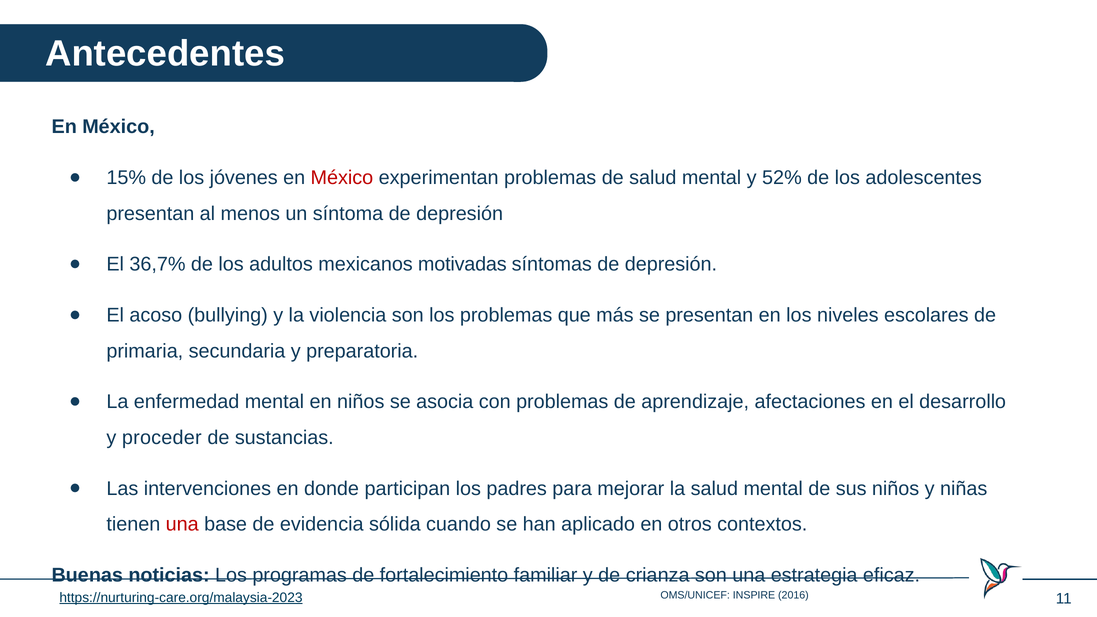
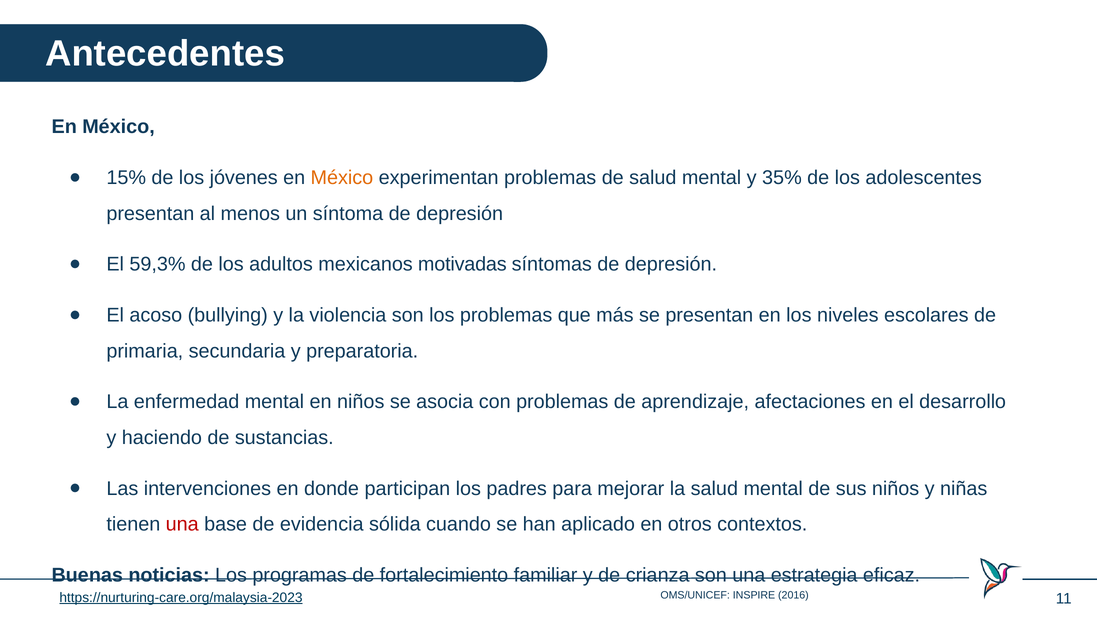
México at (342, 178) colour: red -> orange
52%: 52% -> 35%
36,7%: 36,7% -> 59,3%
proceder: proceder -> haciendo
